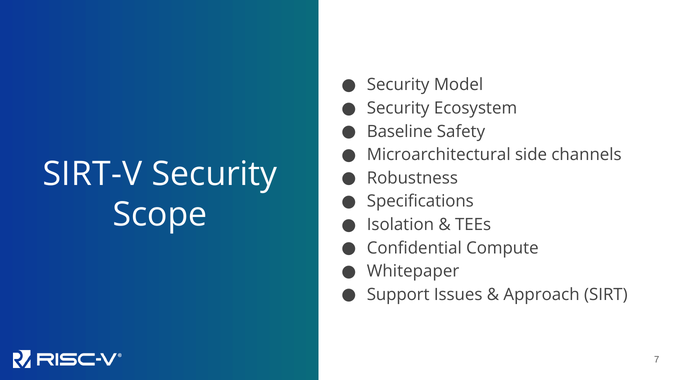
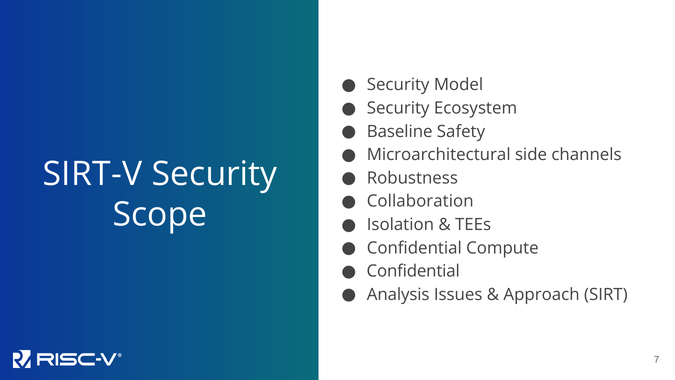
Specifications: Specifications -> Collaboration
Whitepaper at (413, 271): Whitepaper -> Confidential
Support: Support -> Analysis
